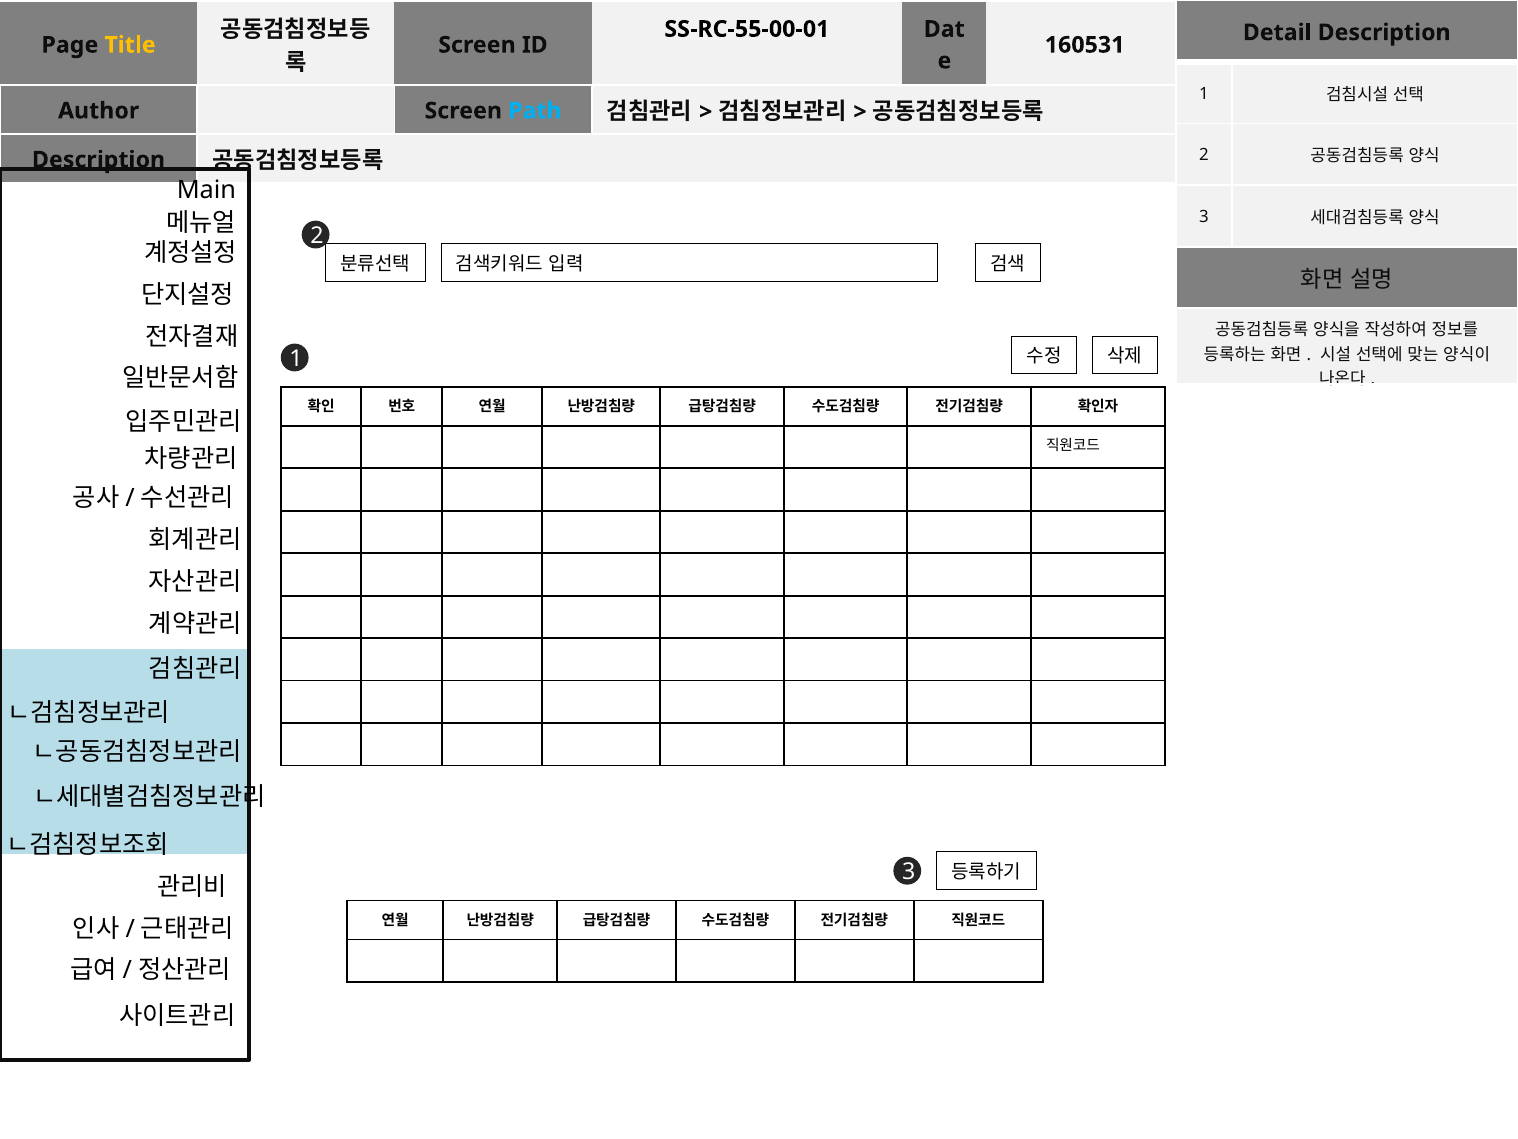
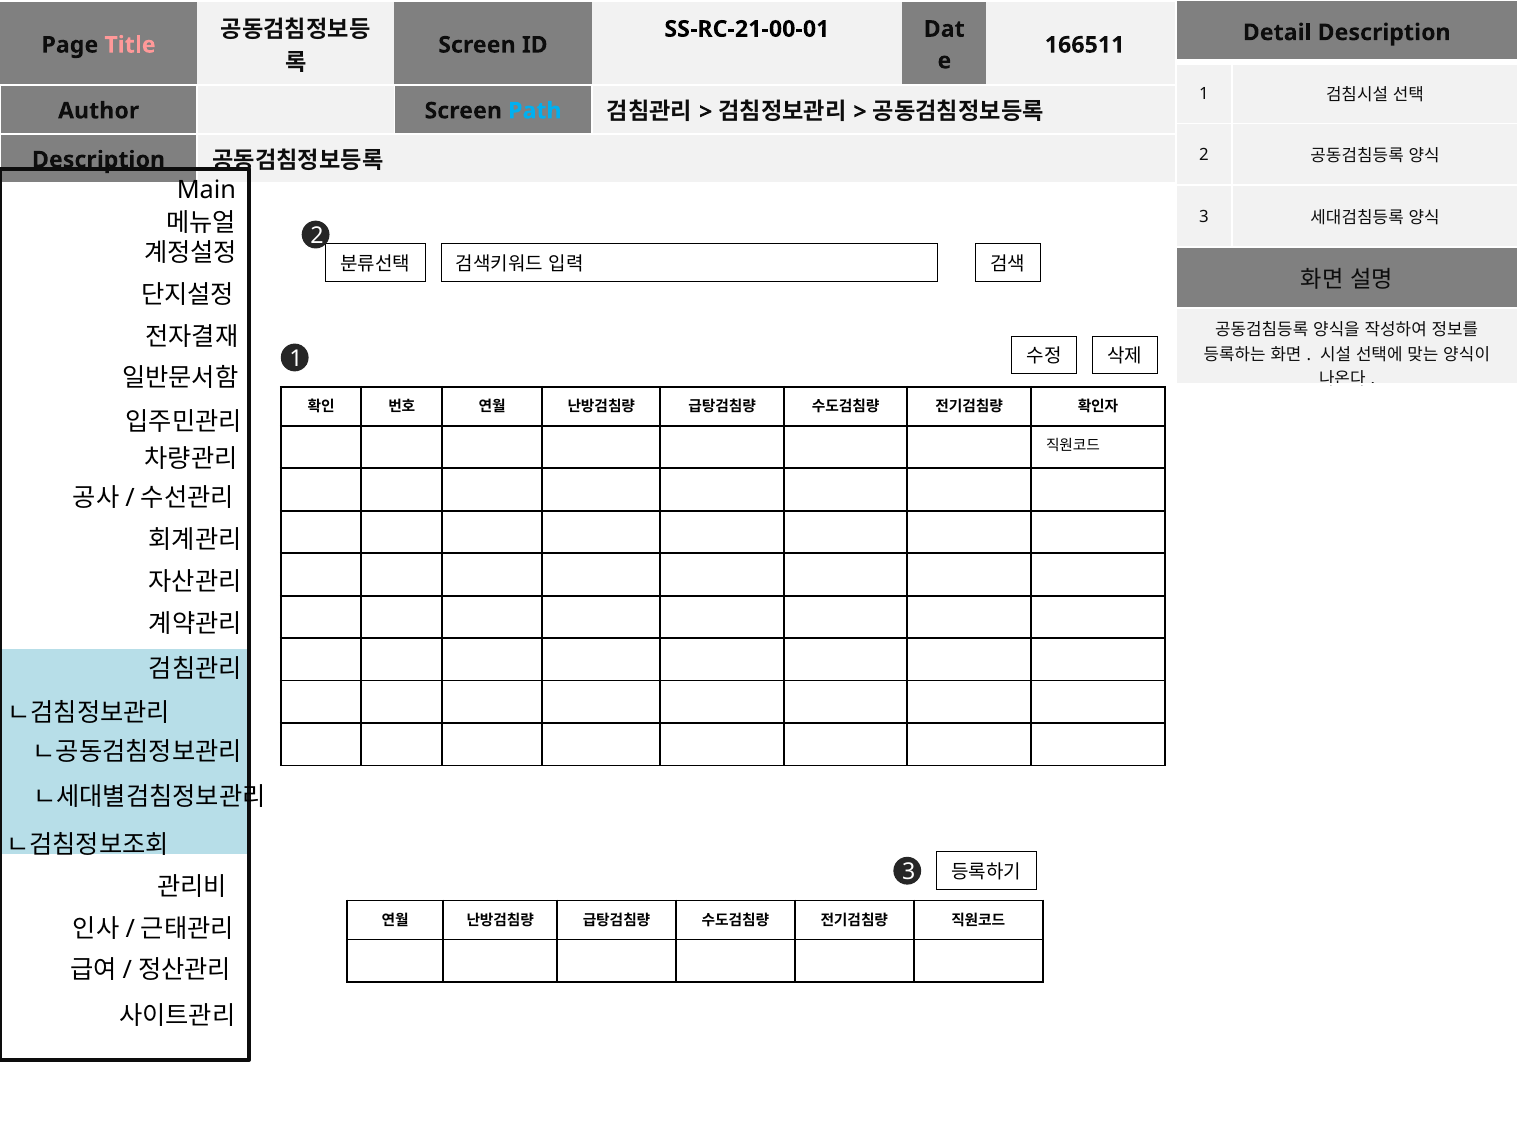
SS-RC-55-00-01: SS-RC-55-00-01 -> SS-RC-21-00-01
Title colour: yellow -> pink
160531: 160531 -> 166511
